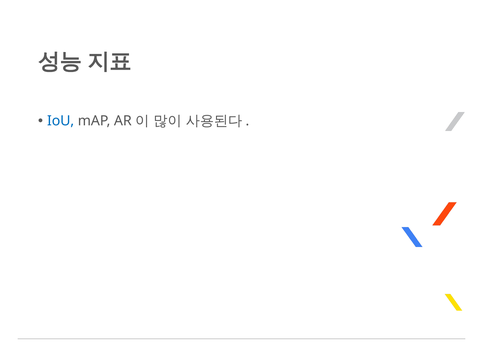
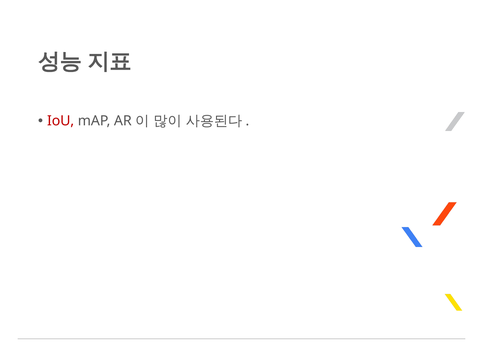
IoU colour: blue -> red
